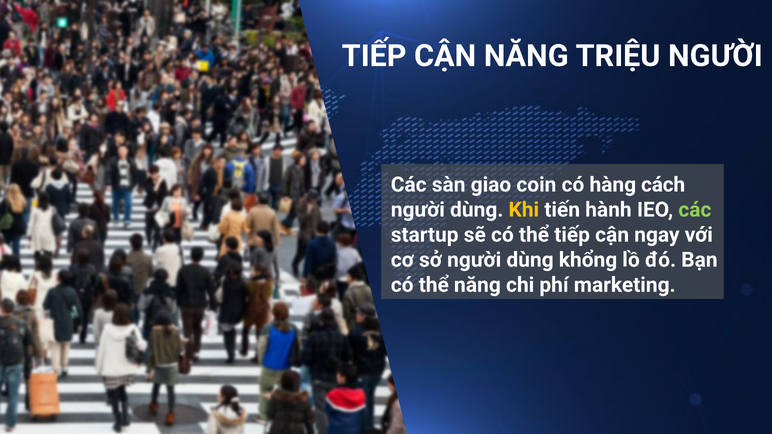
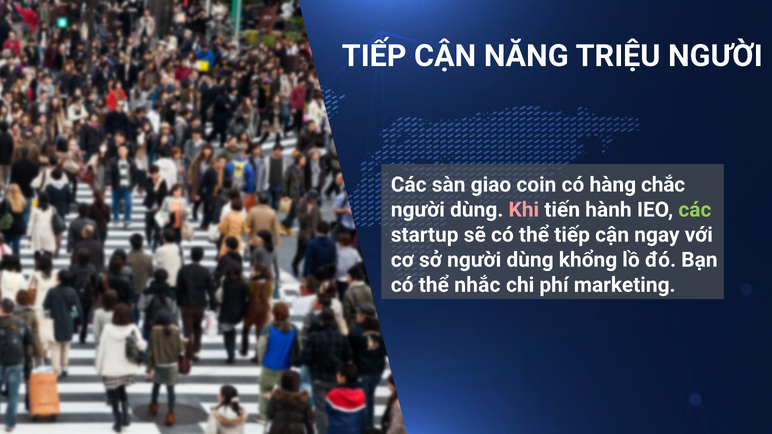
cách: cách -> chắc
Khi colour: yellow -> pink
thể năng: năng -> nhắc
